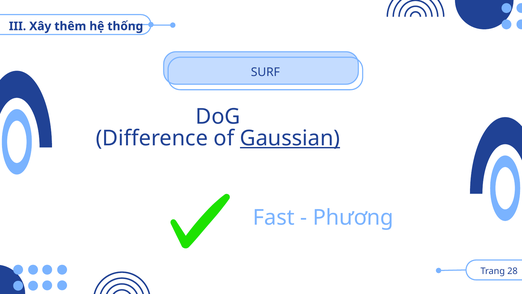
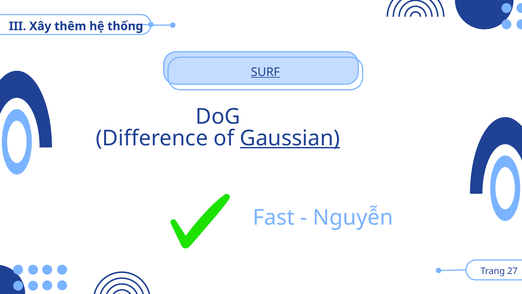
SURF underline: none -> present
Phương: Phương -> Nguyễn
28: 28 -> 27
